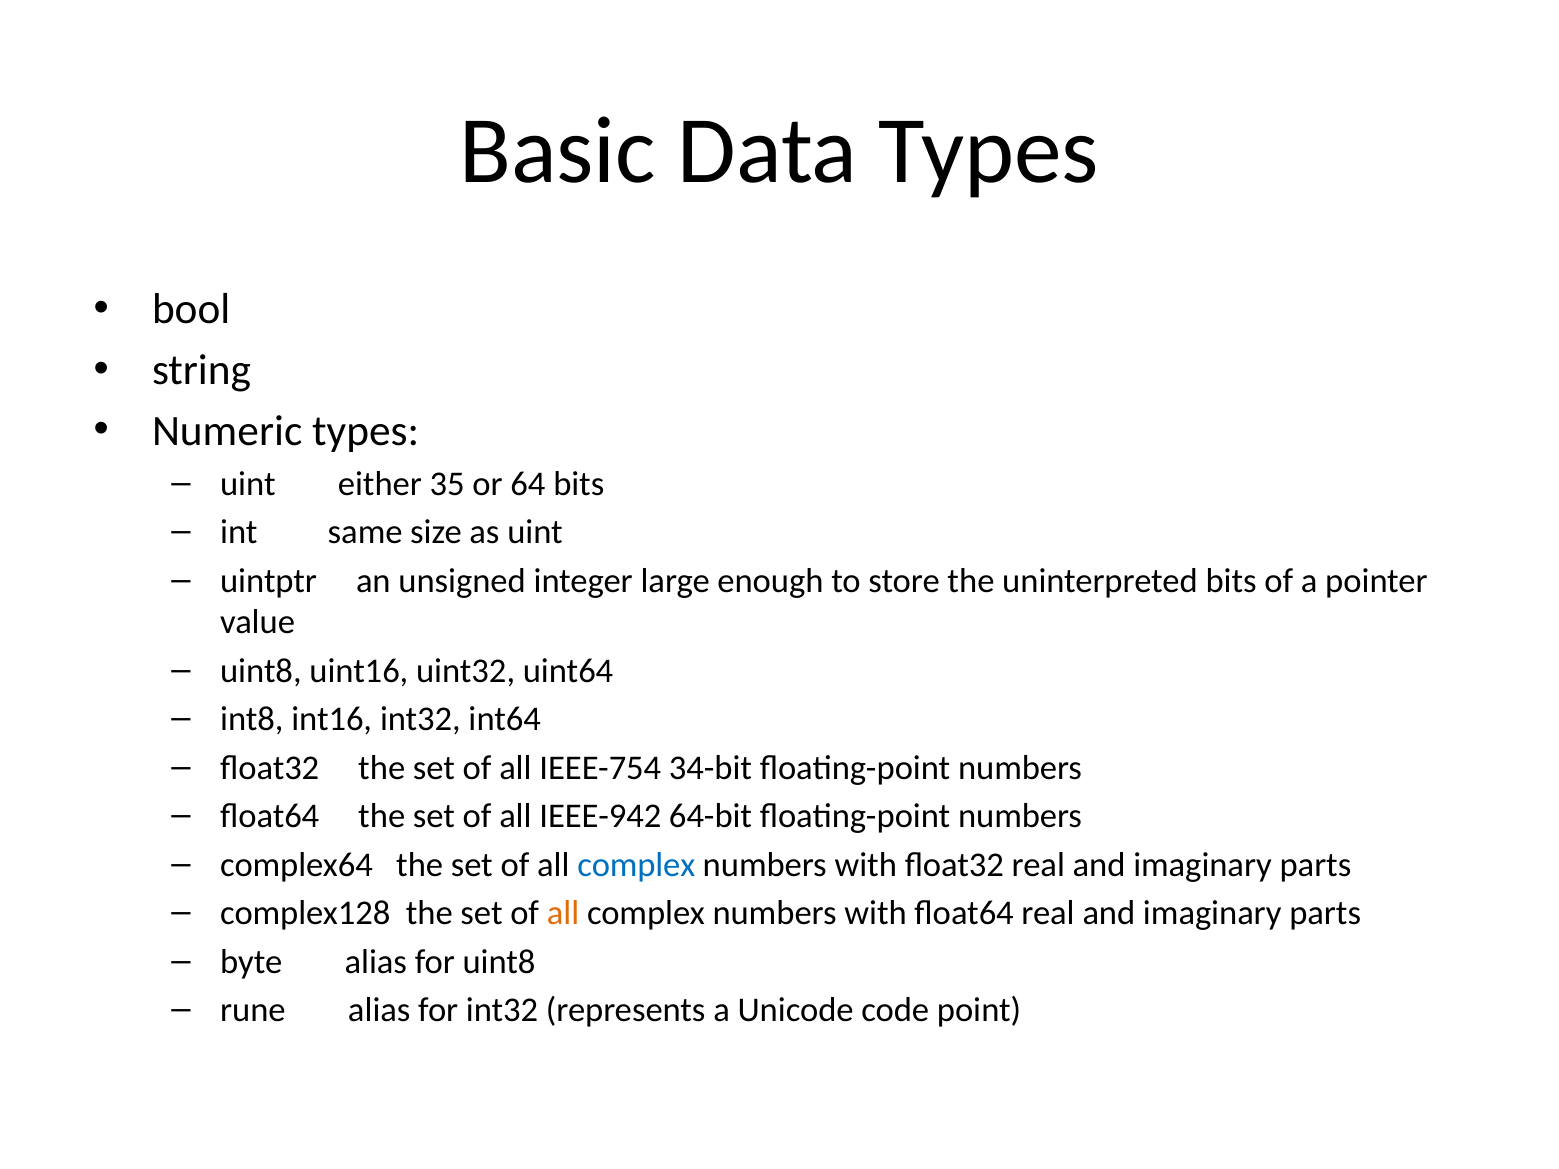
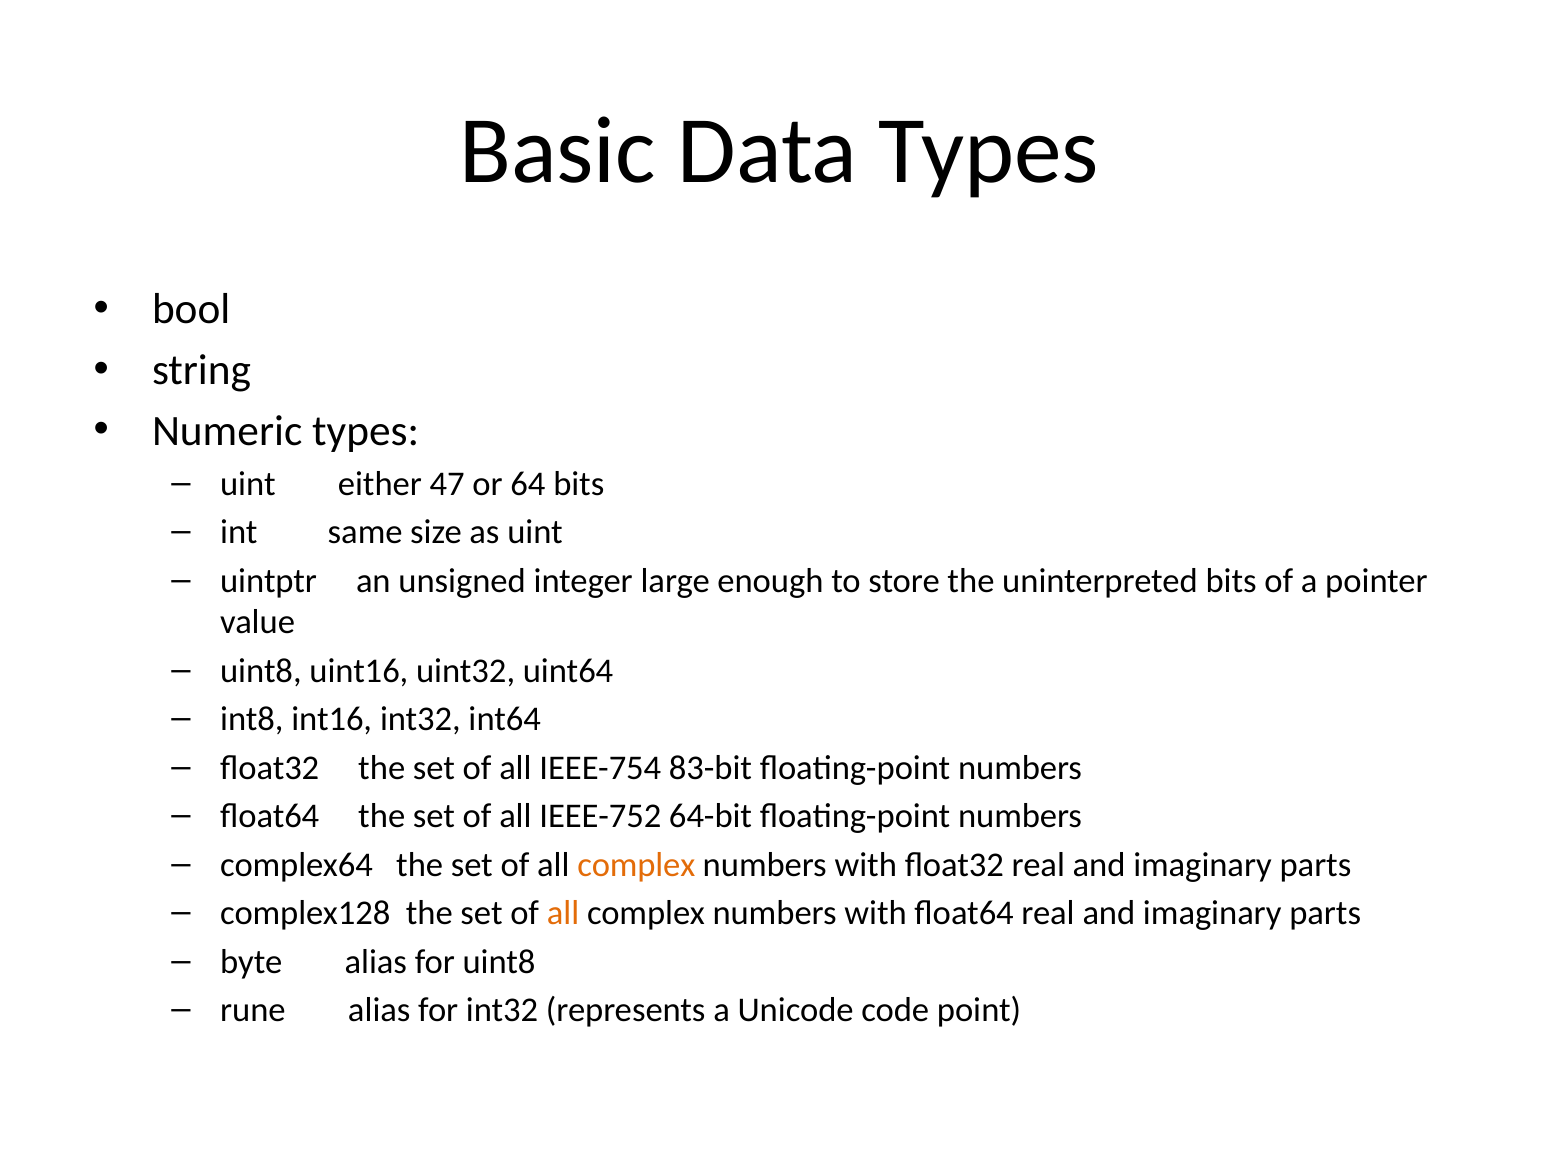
35: 35 -> 47
34-bit: 34-bit -> 83-bit
IEEE-942: IEEE-942 -> IEEE-752
complex at (636, 865) colour: blue -> orange
